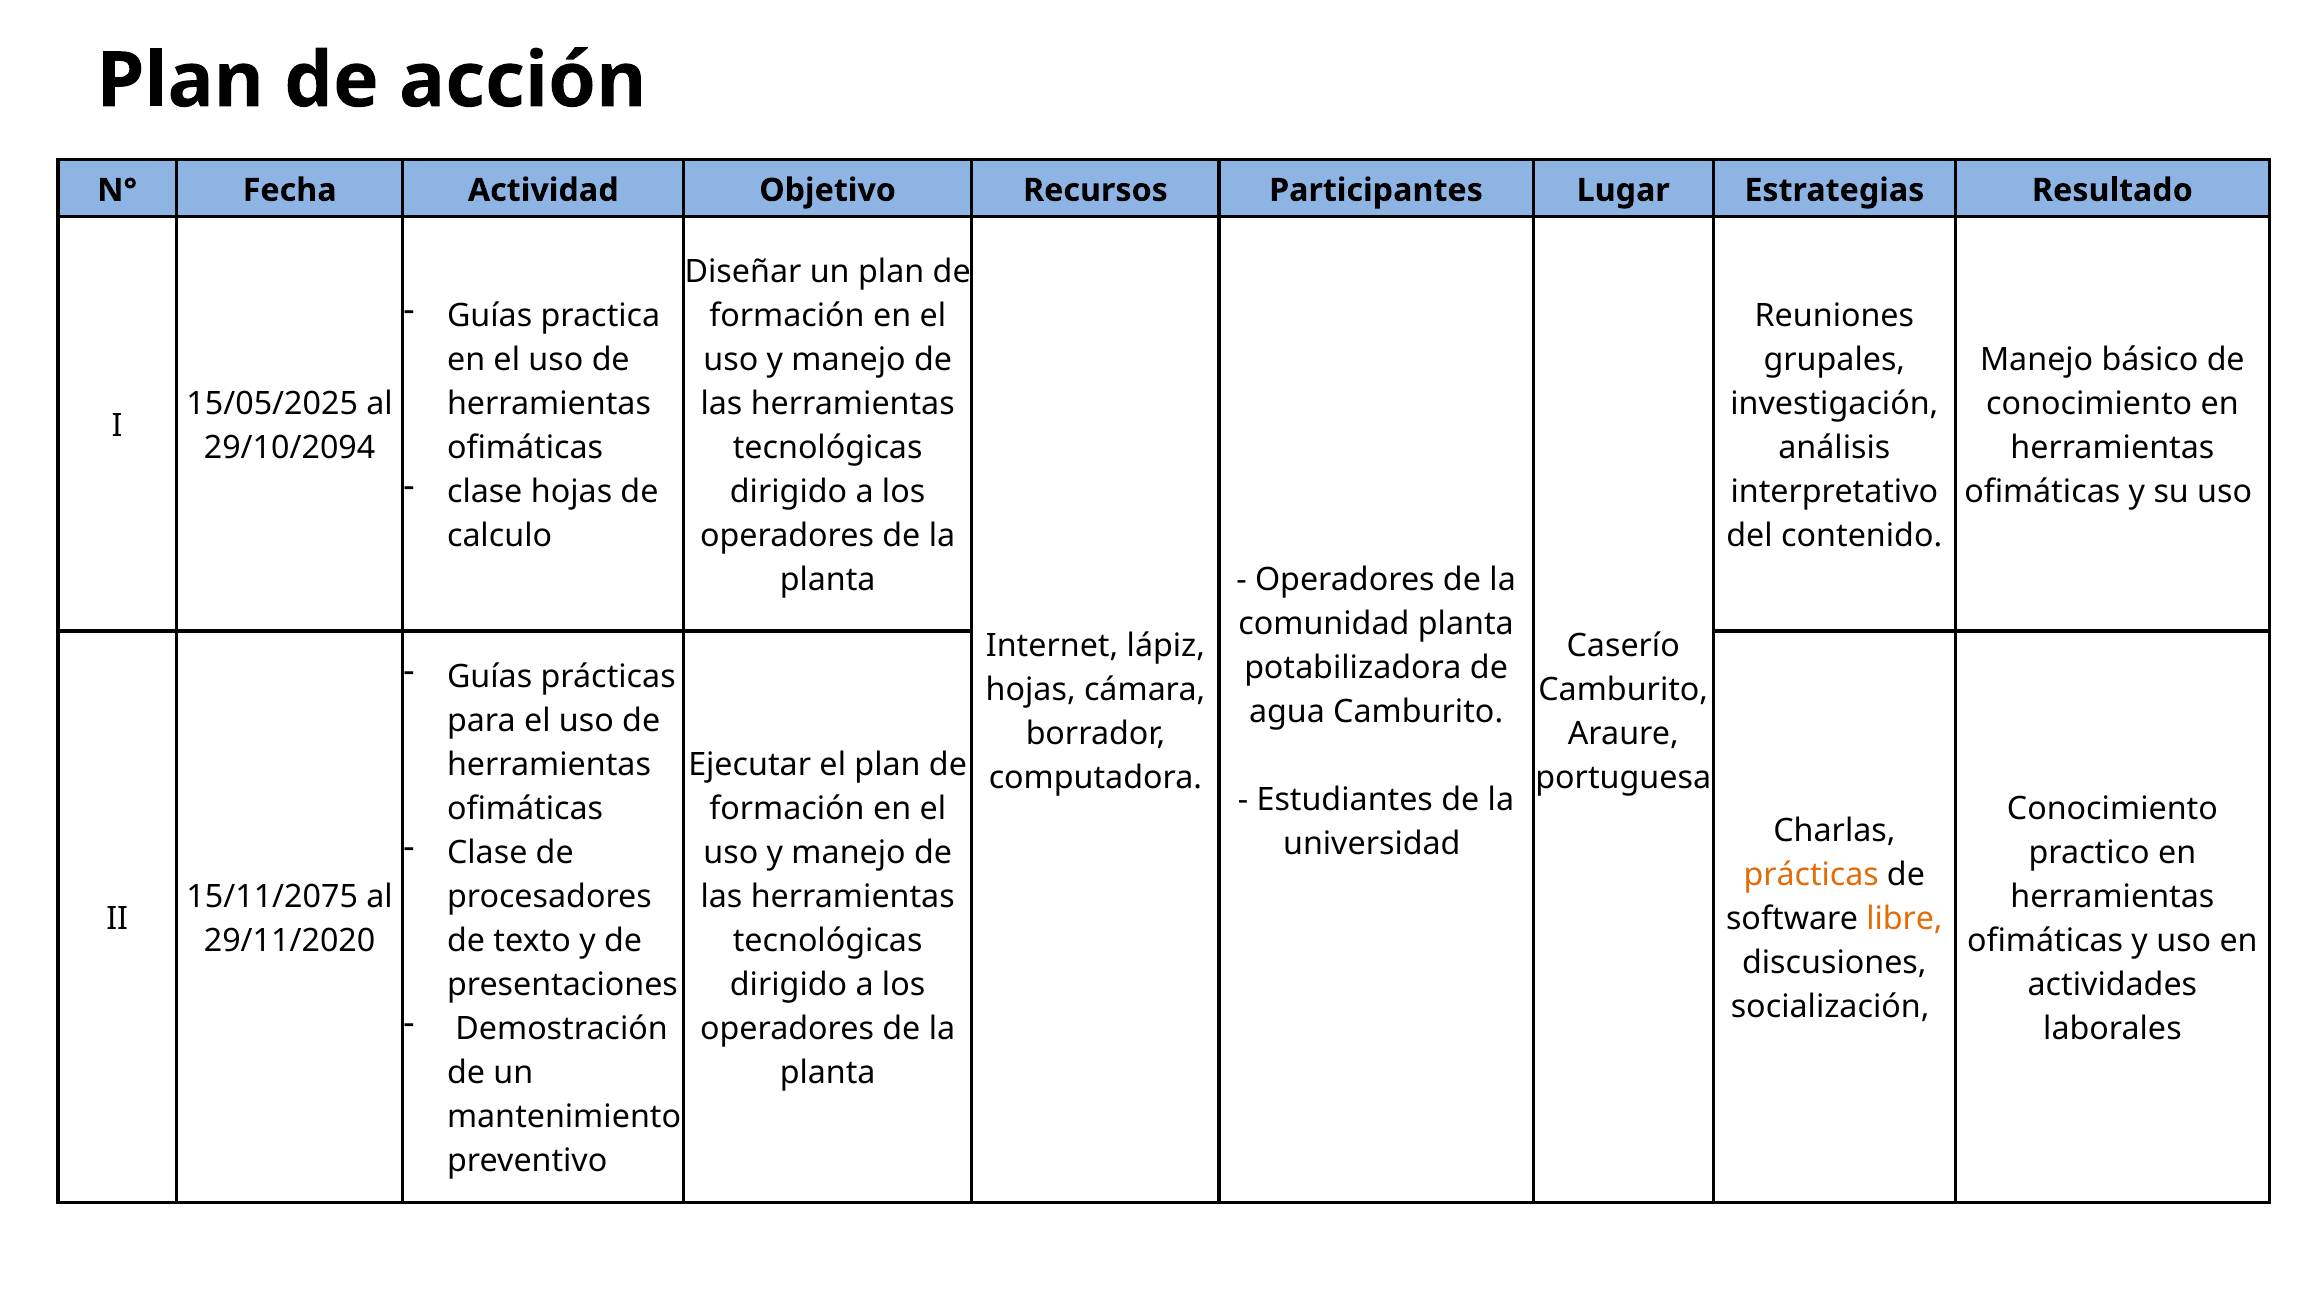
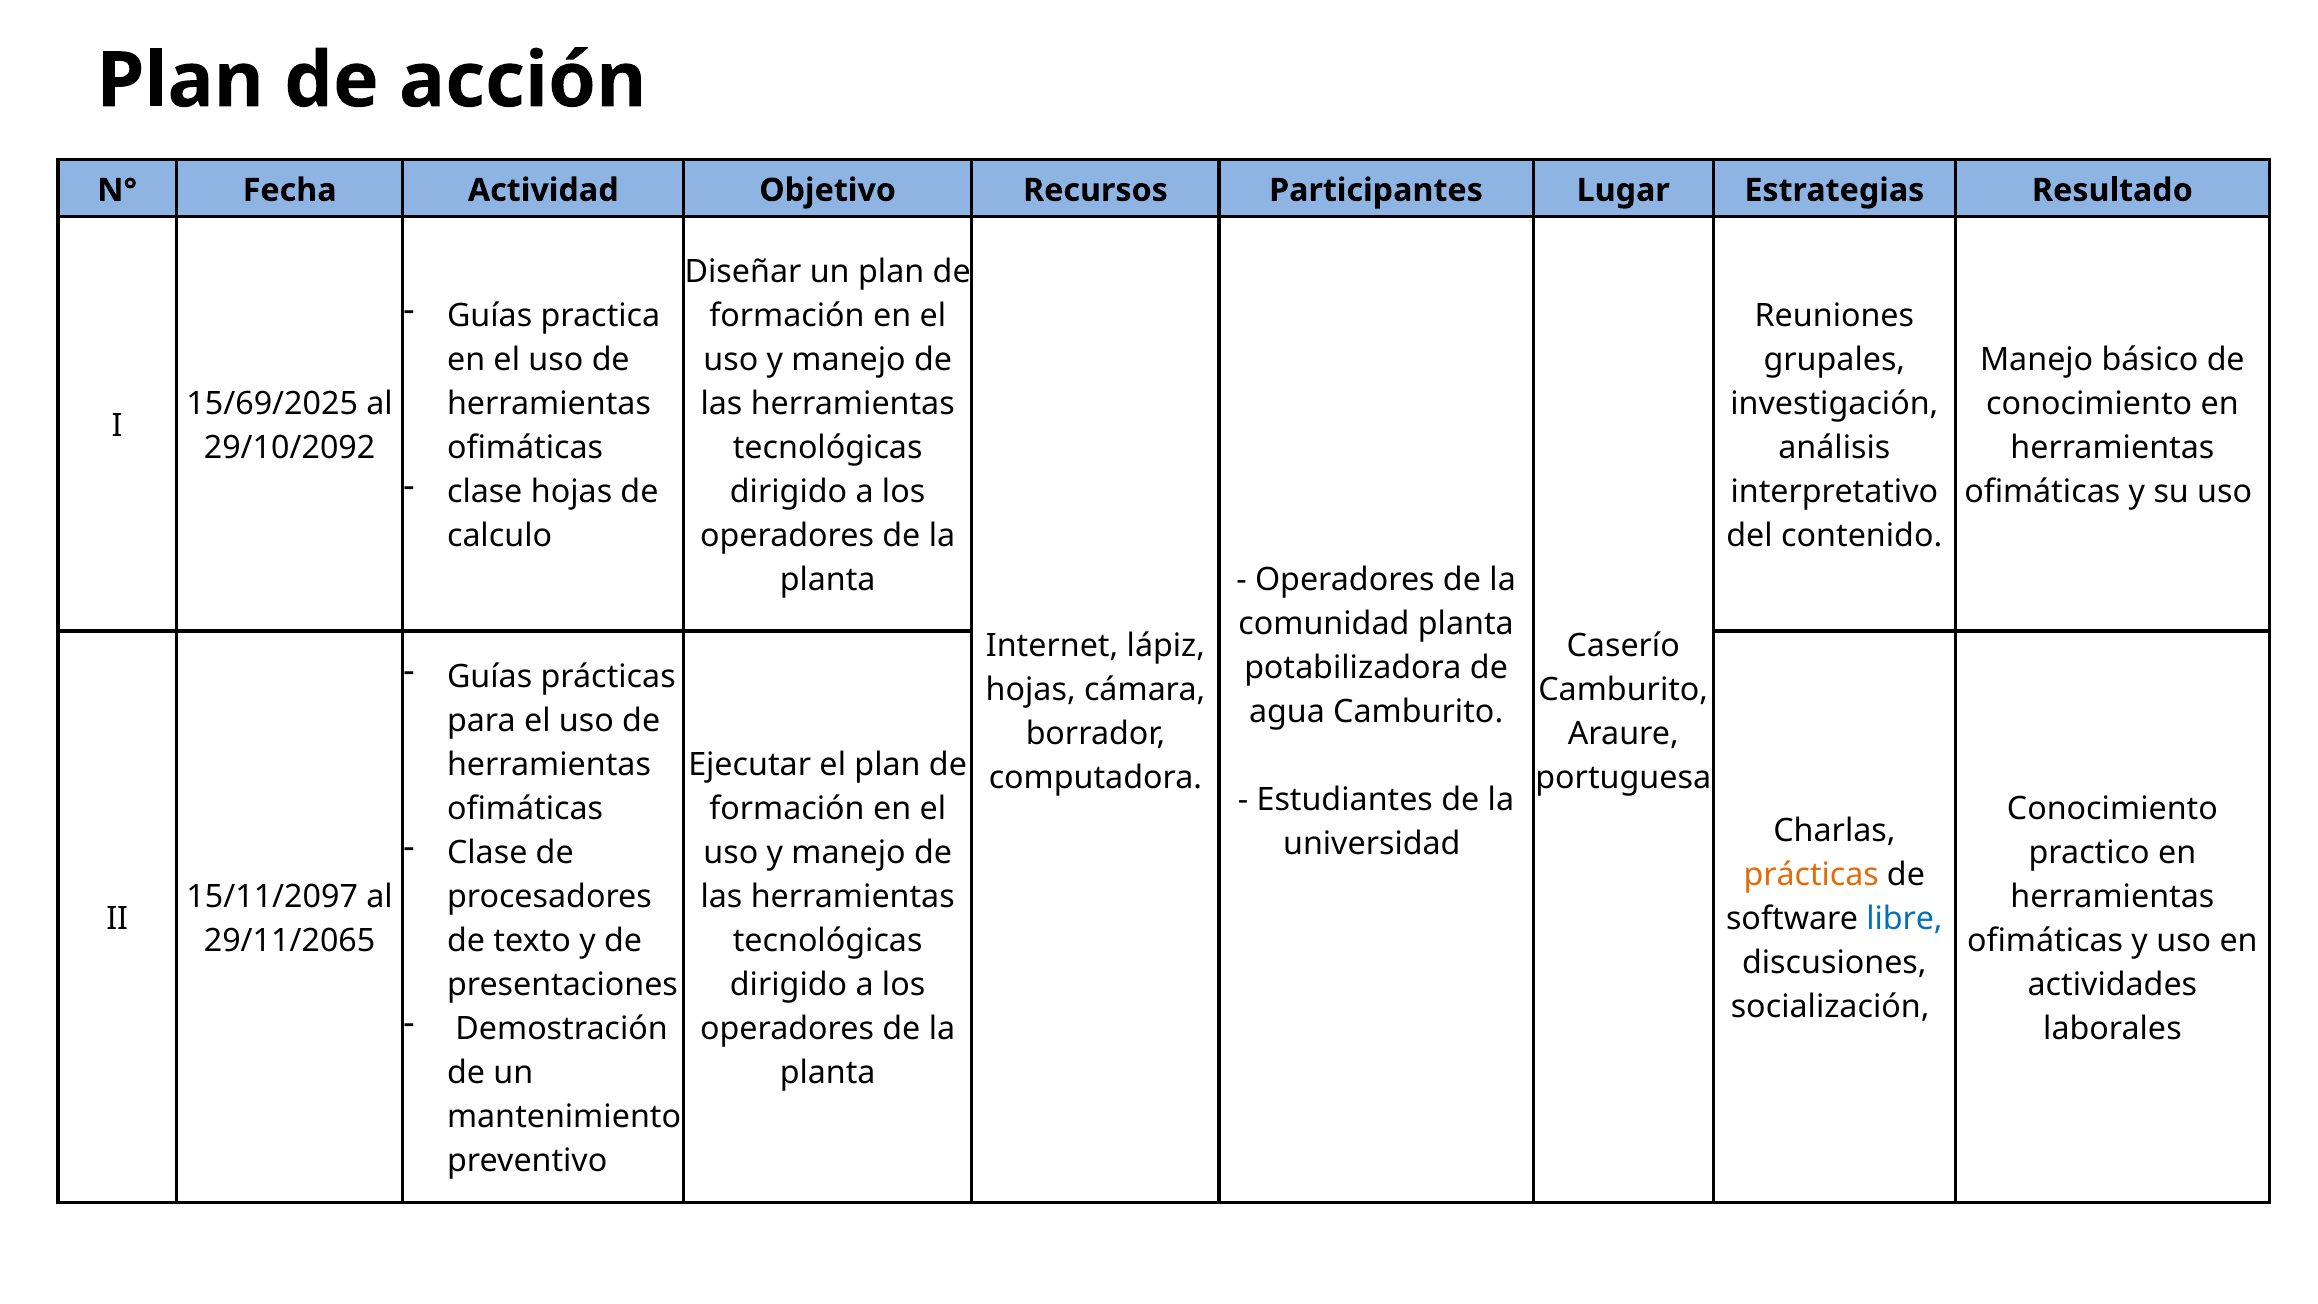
15/05/2025: 15/05/2025 -> 15/69/2025
29/10/2094: 29/10/2094 -> 29/10/2092
15/11/2075: 15/11/2075 -> 15/11/2097
libre colour: orange -> blue
29/11/2020: 29/11/2020 -> 29/11/2065
